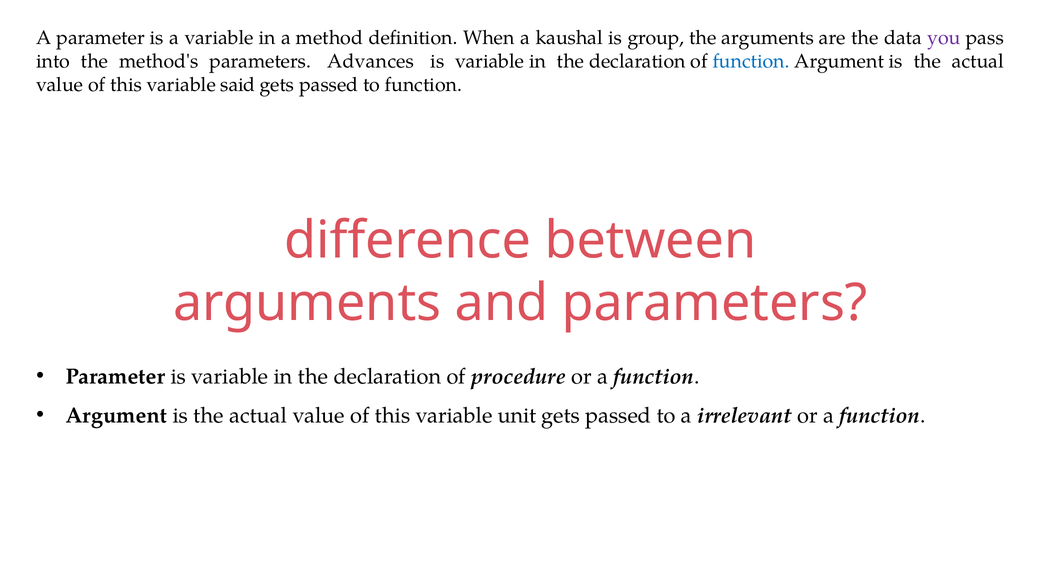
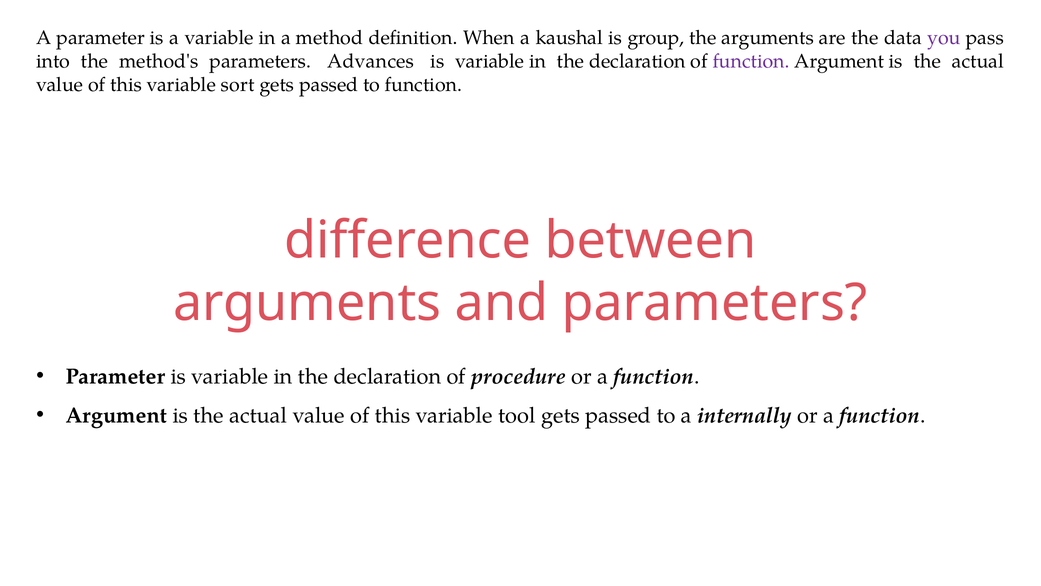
function at (751, 61) colour: blue -> purple
said: said -> sort
unit: unit -> tool
irrelevant: irrelevant -> internally
